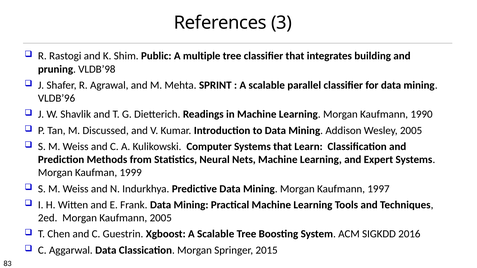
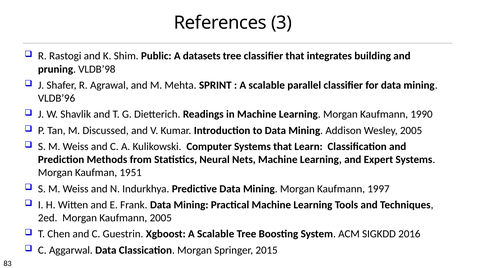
multiple: multiple -> datasets
1999: 1999 -> 1951
